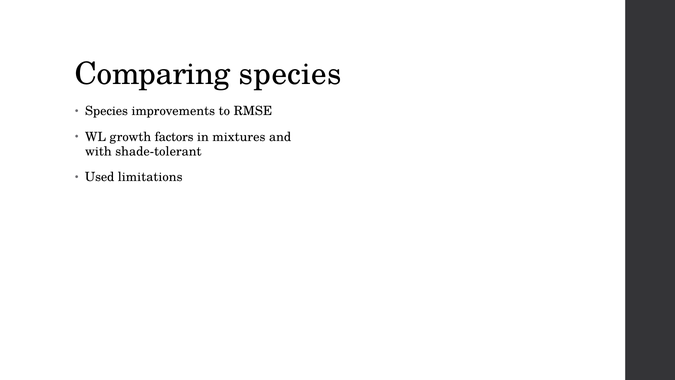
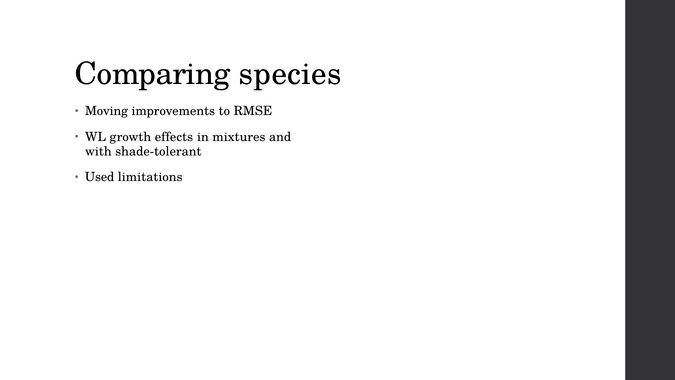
Species at (106, 111): Species -> Moving
factors: factors -> effects
